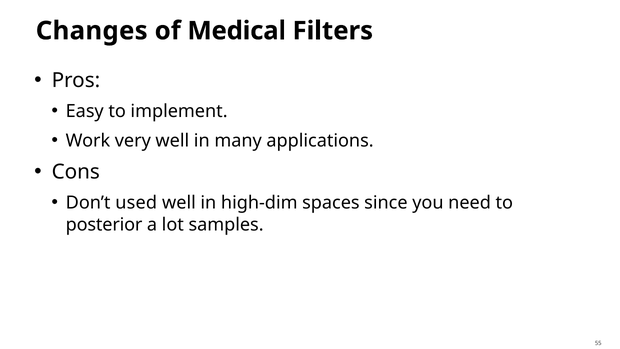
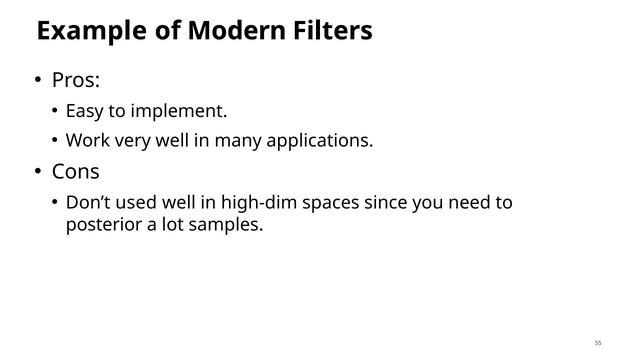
Changes: Changes -> Example
Medical: Medical -> Modern
